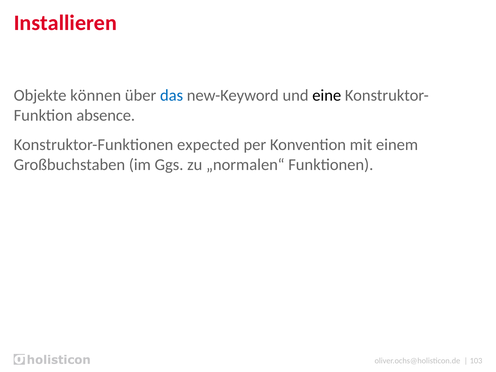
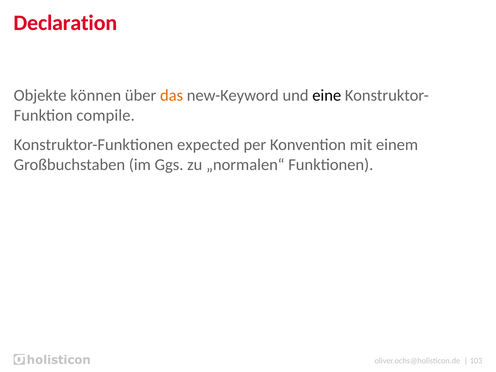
Installieren: Installieren -> Declaration
das colour: blue -> orange
absence: absence -> compile
